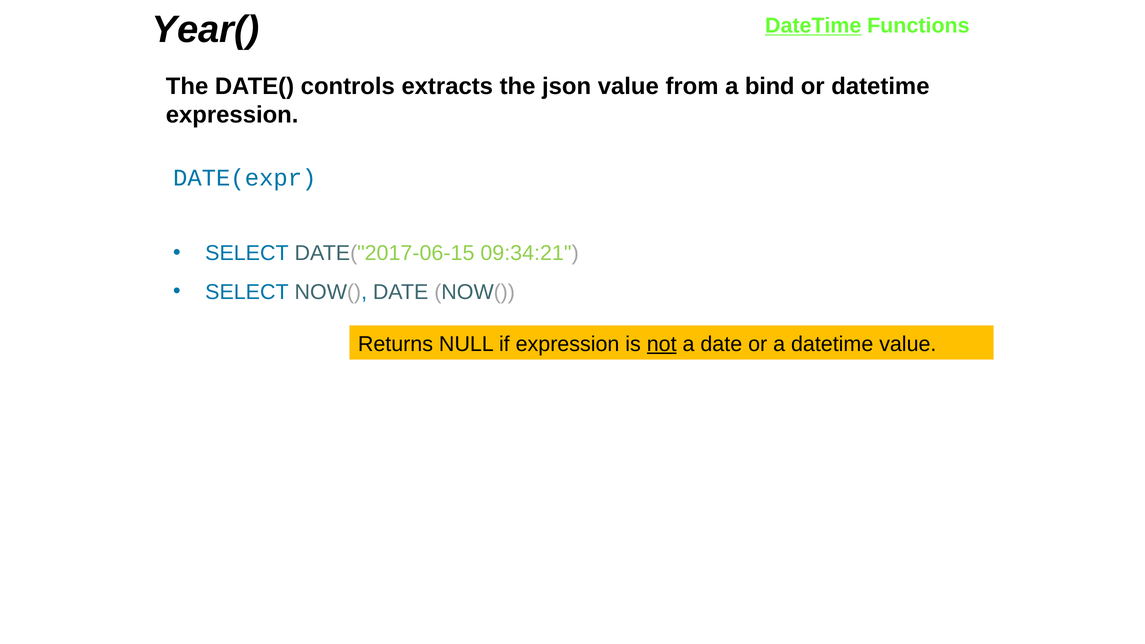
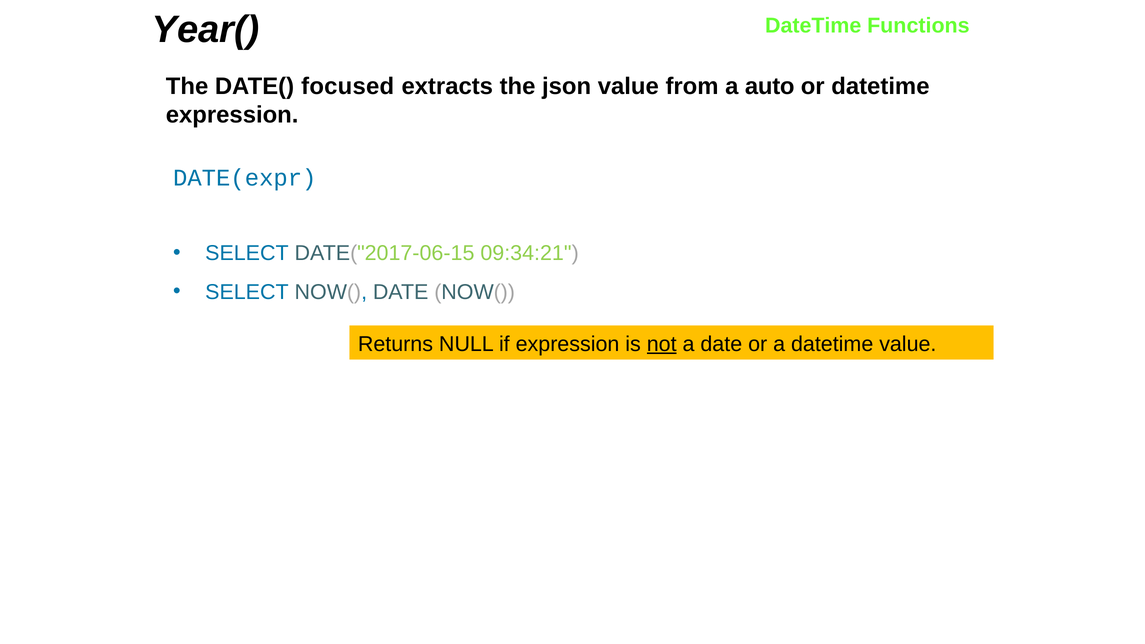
DateTime at (813, 26) underline: present -> none
controls: controls -> focused
bind: bind -> auto
